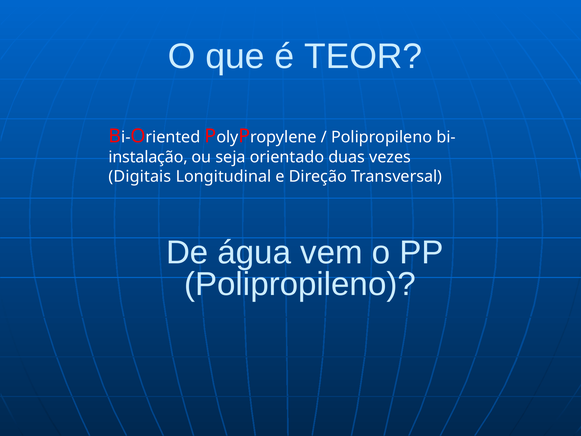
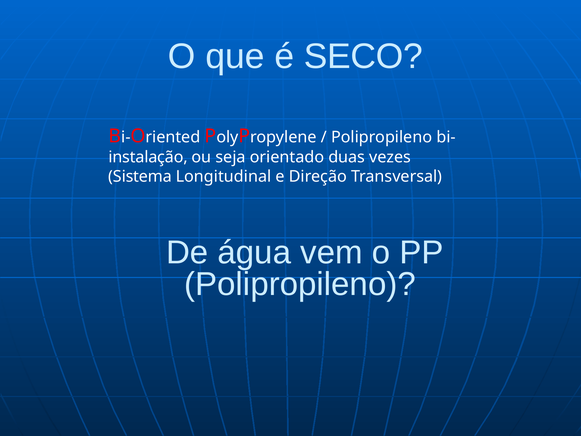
TEOR: TEOR -> SECO
Digitais: Digitais -> Sistema
